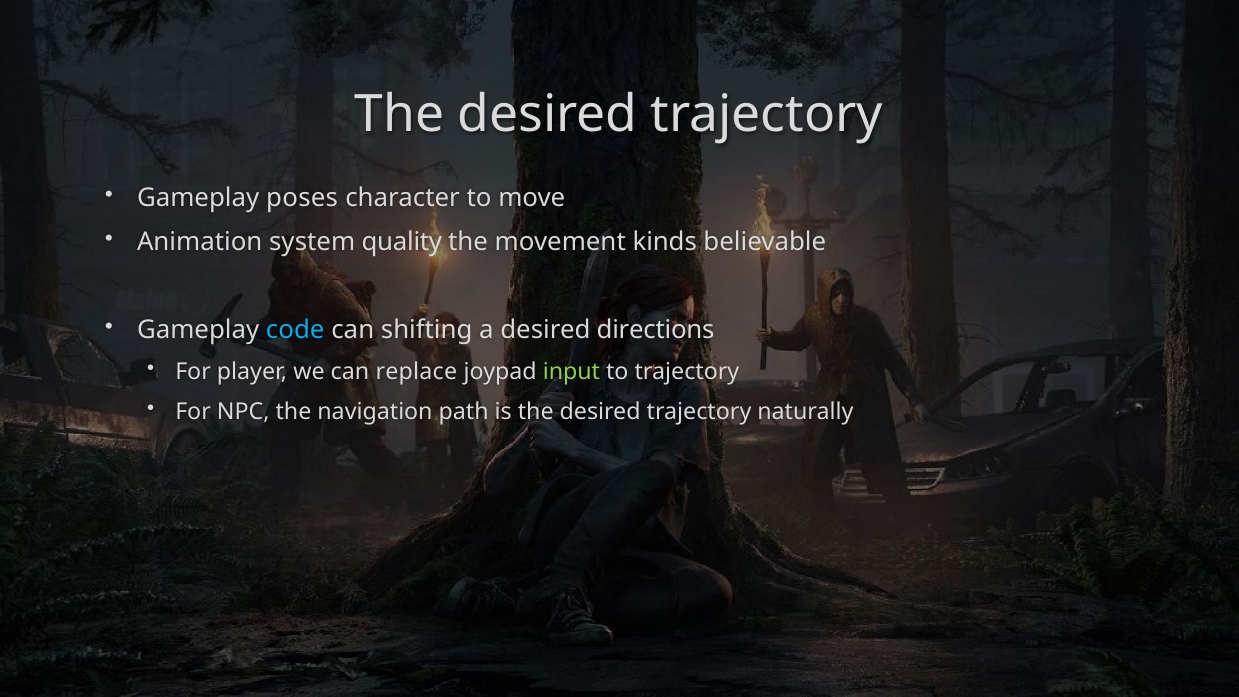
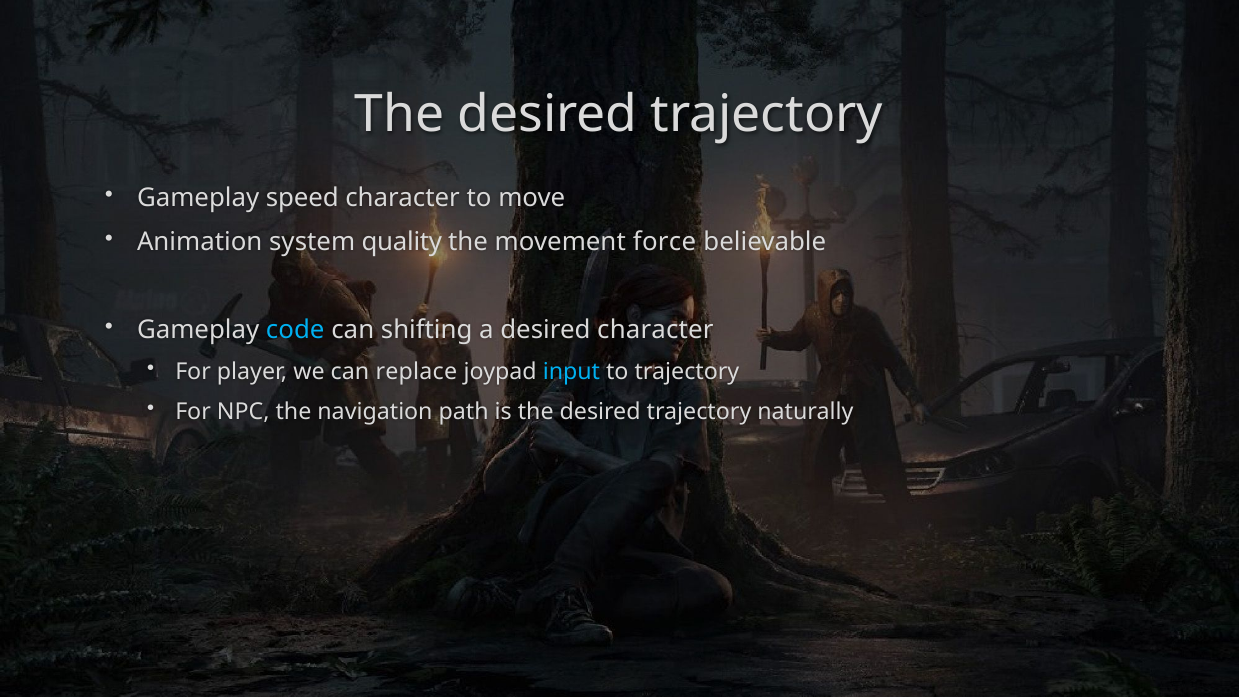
poses: poses -> speed
kinds: kinds -> force
desired directions: directions -> character
input colour: light green -> light blue
